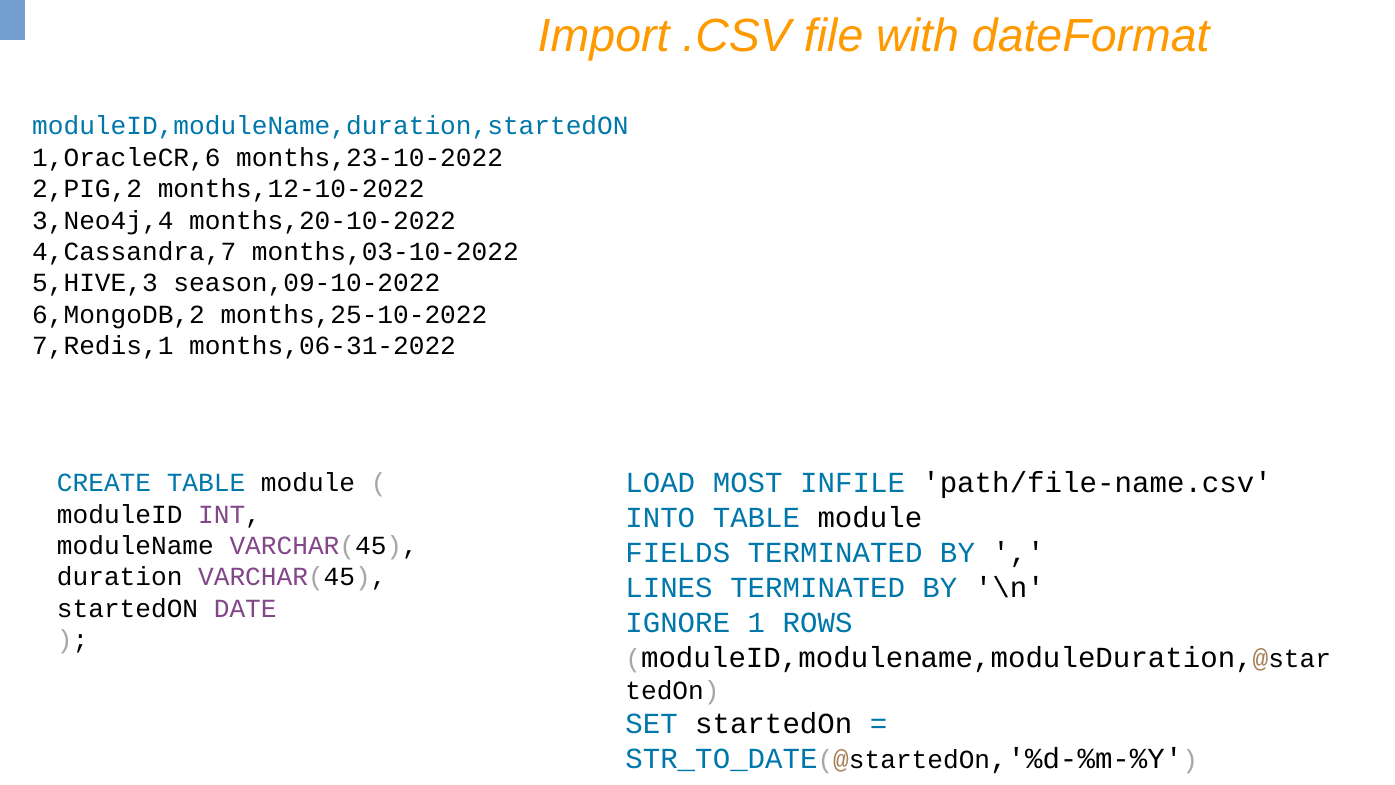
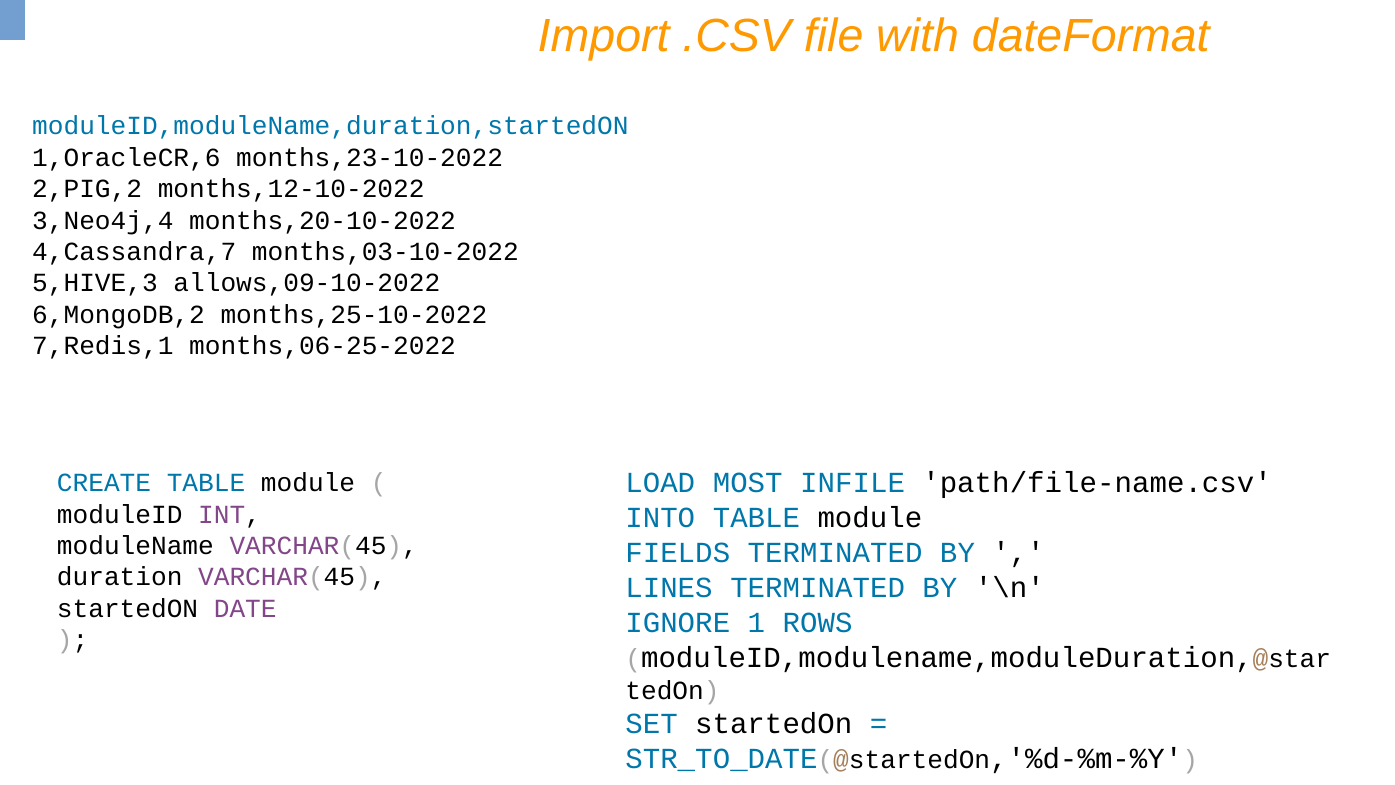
season,09-10-2022: season,09-10-2022 -> allows,09-10-2022
months,06-31-2022: months,06-31-2022 -> months,06-25-2022
